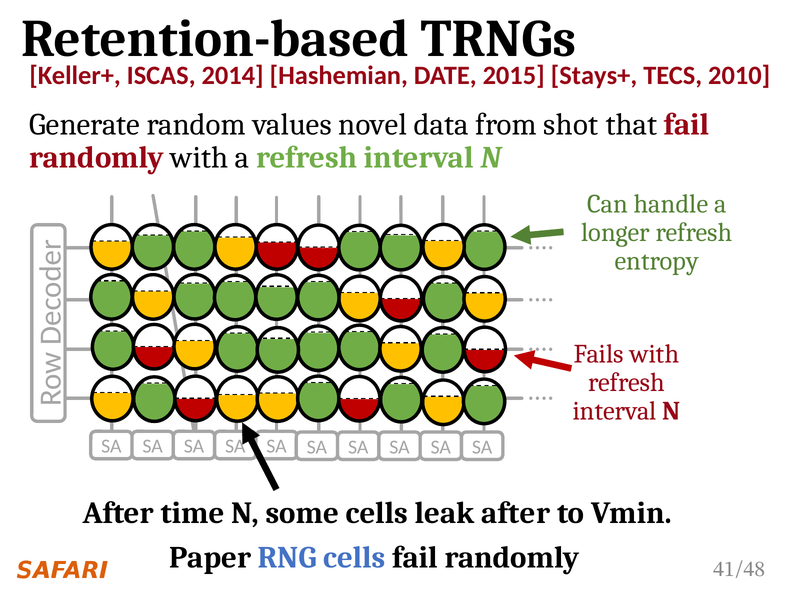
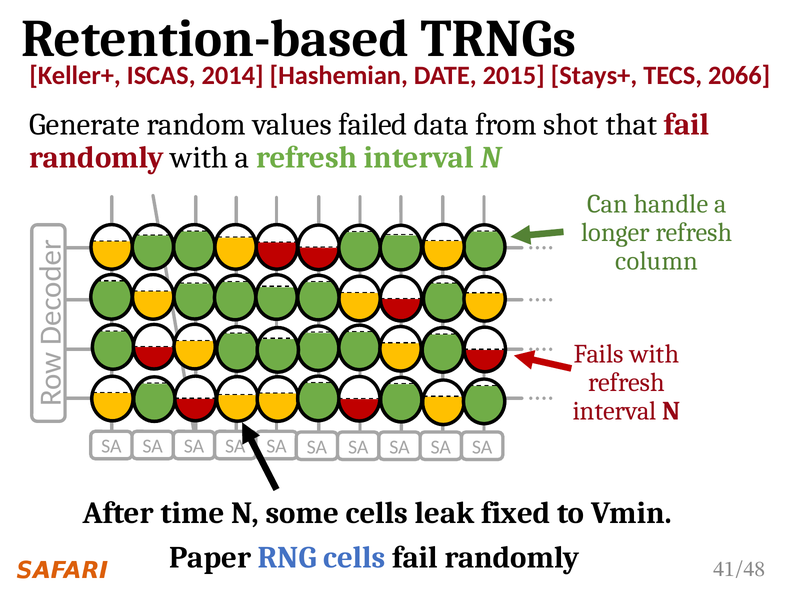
2010: 2010 -> 2066
novel: novel -> failed
entropy: entropy -> column
leak after: after -> fixed
